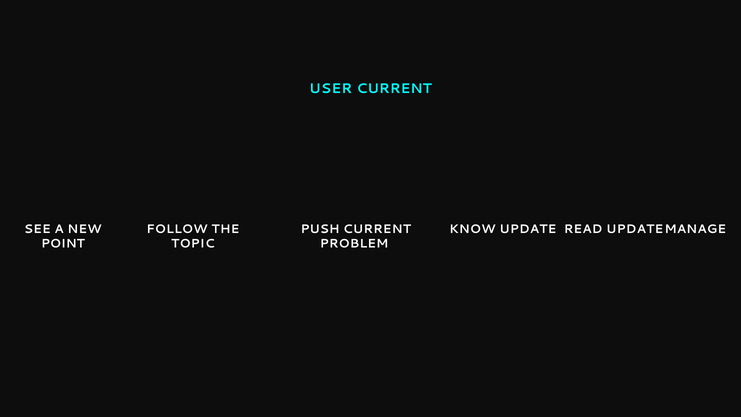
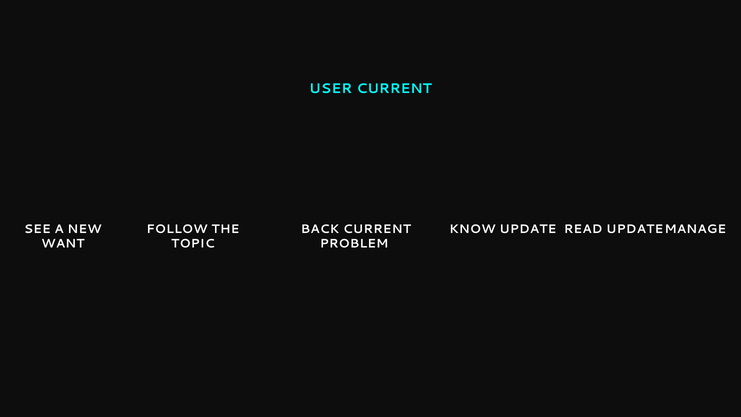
PUSH: PUSH -> BACK
POINT: POINT -> WANT
